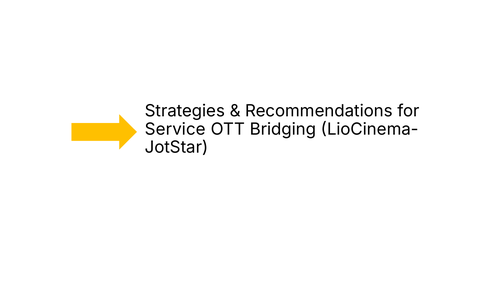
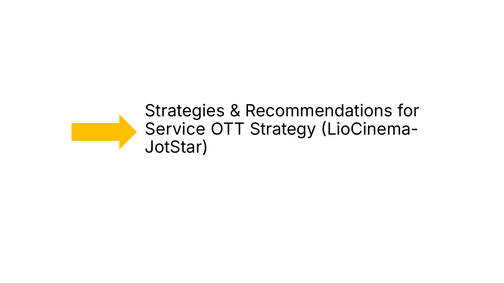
Bridging: Bridging -> Strategy
